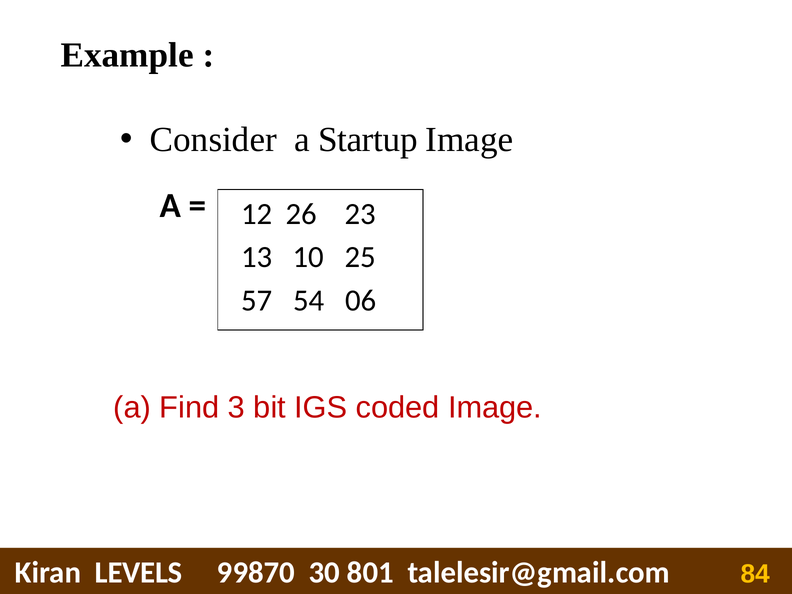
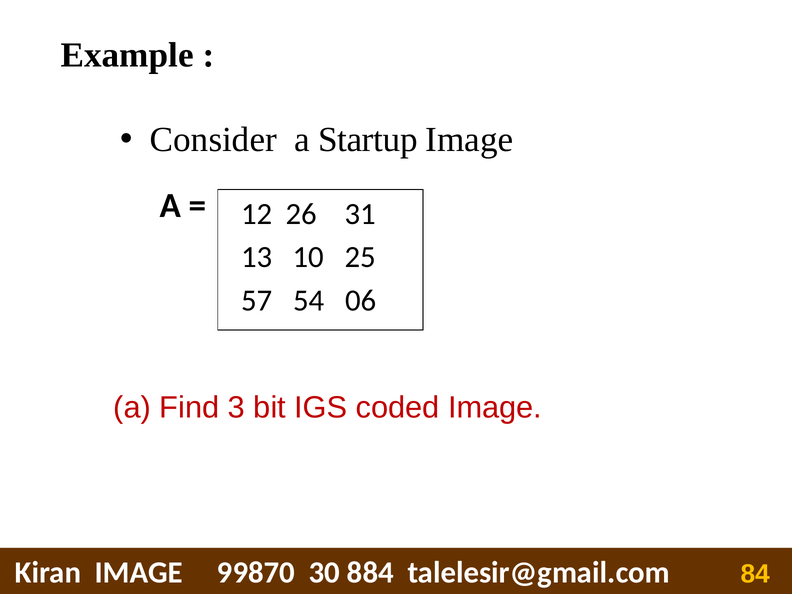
23: 23 -> 31
Kiran LEVELS: LEVELS -> IMAGE
801: 801 -> 884
